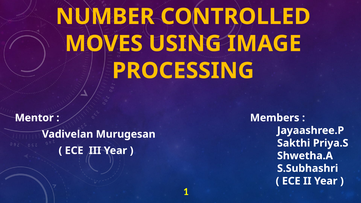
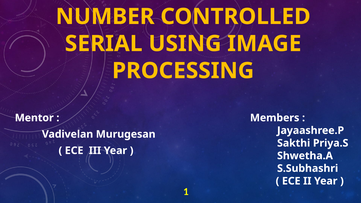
MOVES: MOVES -> SERIAL
